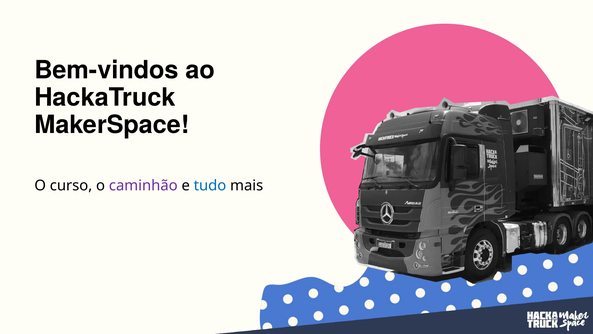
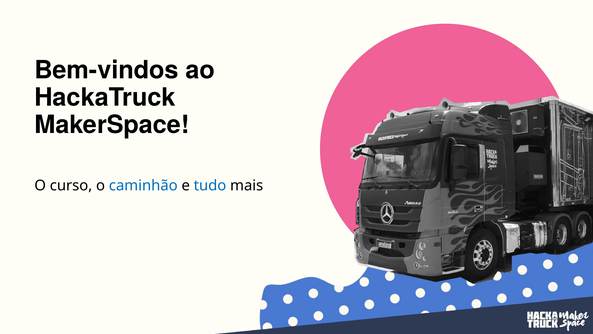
caminhão colour: purple -> blue
